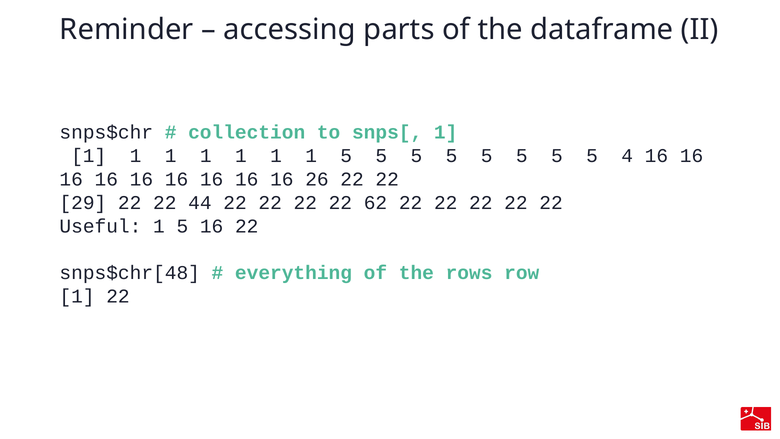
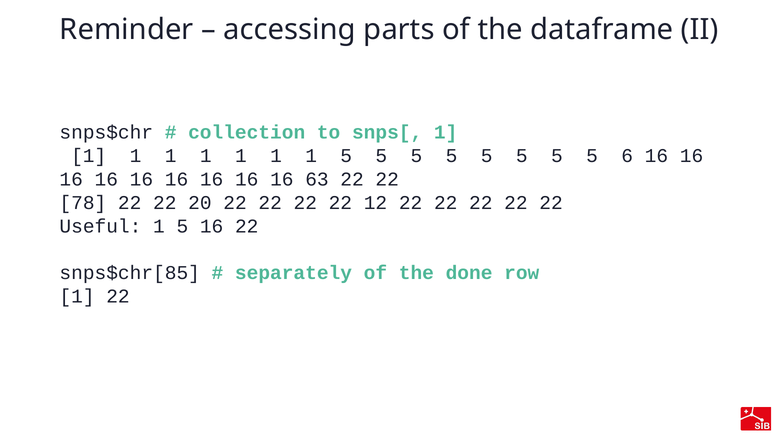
4: 4 -> 6
26: 26 -> 63
29: 29 -> 78
44: 44 -> 20
62: 62 -> 12
snps$chr[48: snps$chr[48 -> snps$chr[85
everything: everything -> separately
rows: rows -> done
